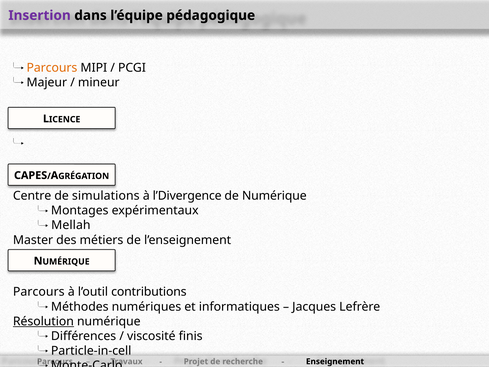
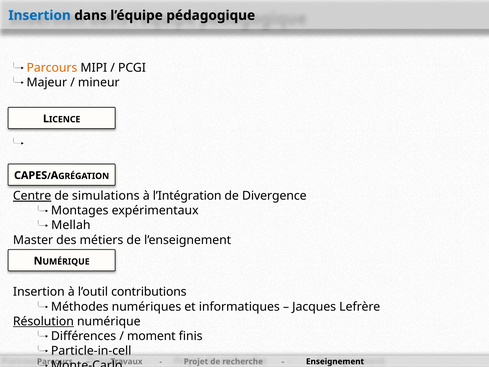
Insertion at (40, 15) colour: purple -> blue
Centre underline: none -> present
l’Divergence: l’Divergence -> l’Intégration
de Numérique: Numérique -> Divergence
Parcours at (39, 292): Parcours -> Insertion
viscosité: viscosité -> moment
